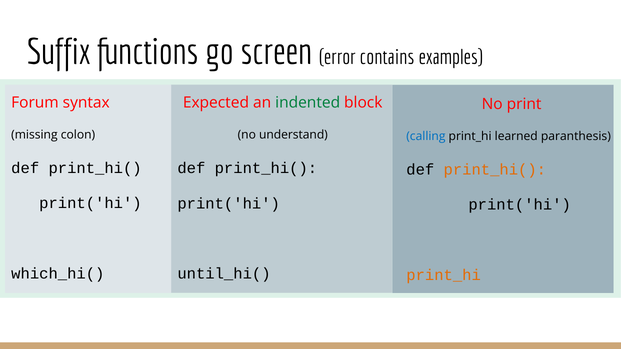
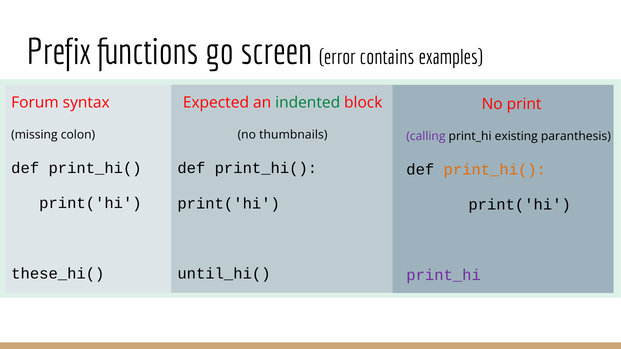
Suffix: Suffix -> Prefix
understand: understand -> thumbnails
calling colour: blue -> purple
learned: learned -> existing
which_hi(: which_hi( -> these_hi(
print_hi at (444, 275) colour: orange -> purple
